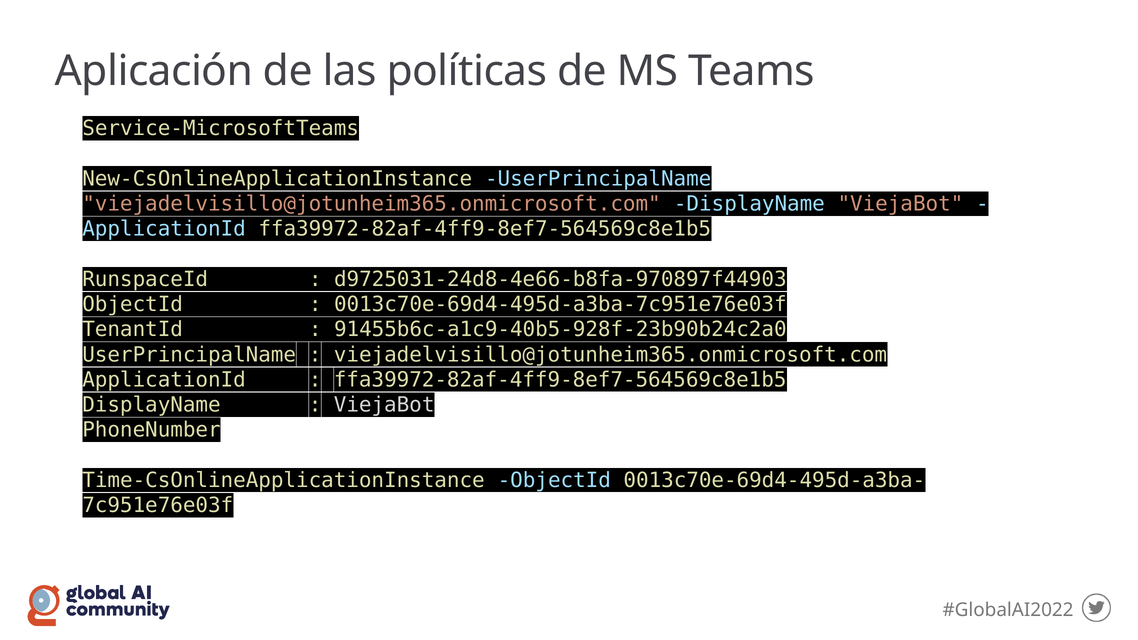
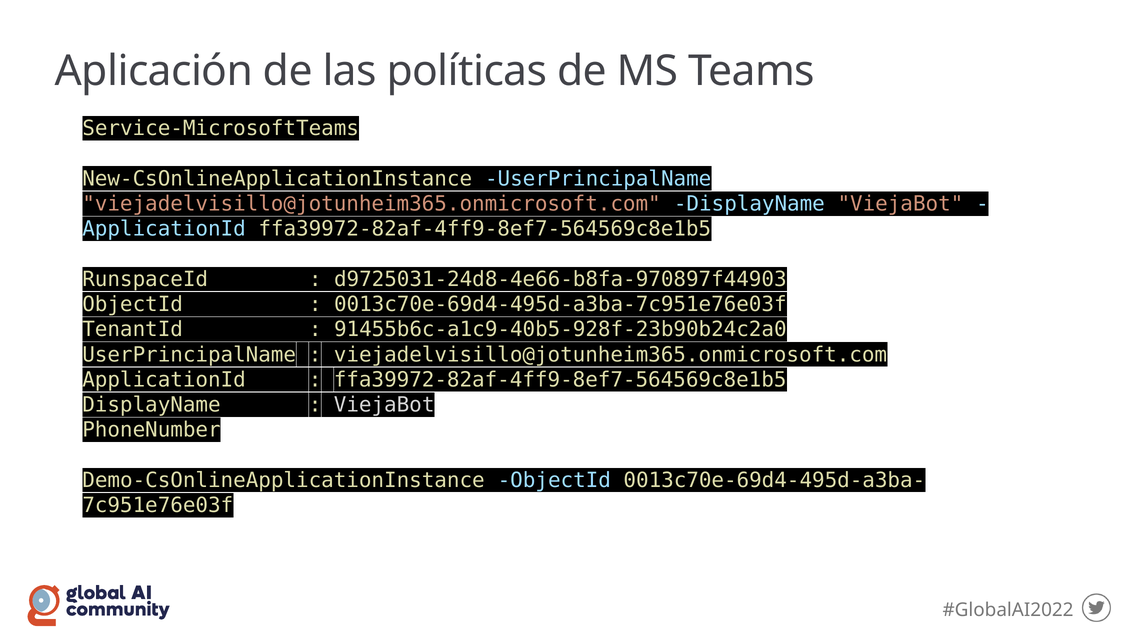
Time-CsOnlineApplicationInstance: Time-CsOnlineApplicationInstance -> Demo-CsOnlineApplicationInstance
